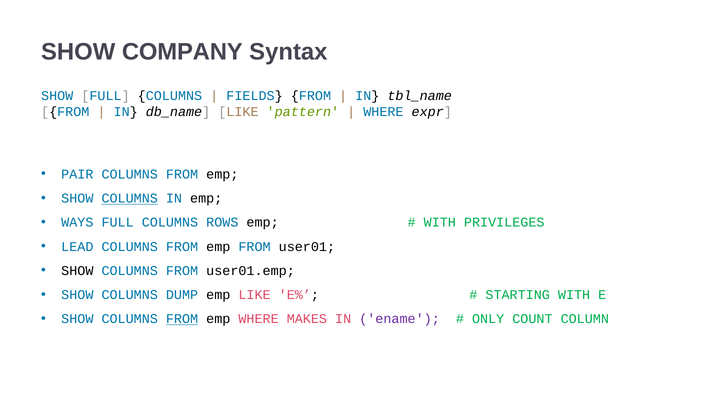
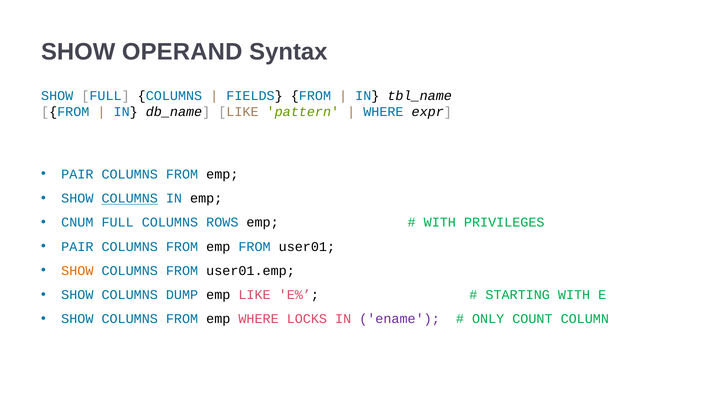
COMPANY: COMPANY -> OPERAND
WAYS: WAYS -> CNUM
LEAD at (77, 247): LEAD -> PAIR
SHOW at (77, 271) colour: black -> orange
FROM at (182, 320) underline: present -> none
MAKES: MAKES -> LOCKS
